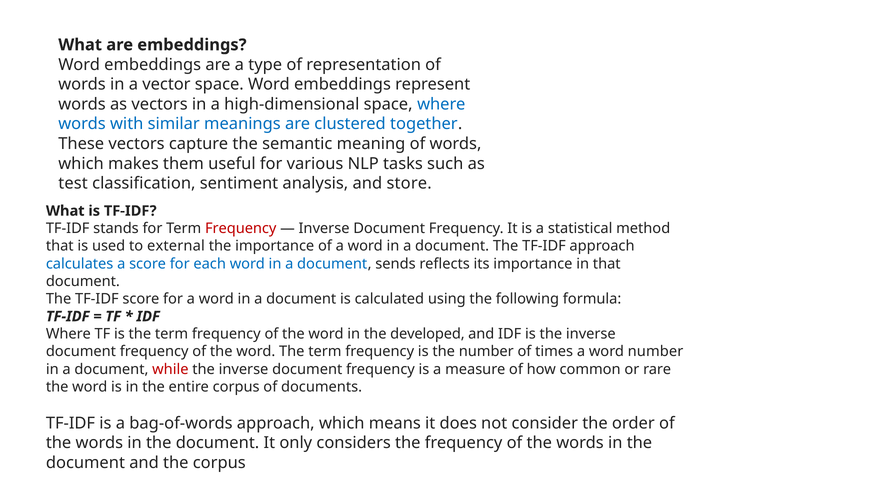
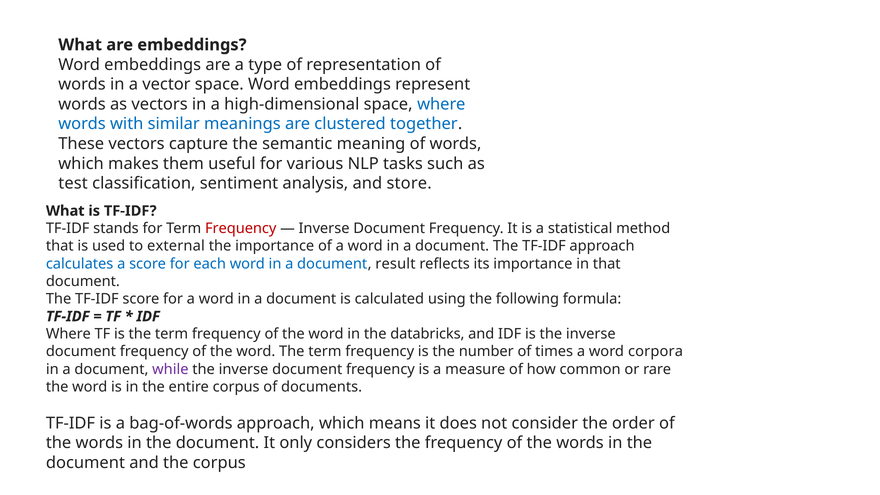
sends: sends -> result
developed: developed -> databricks
word number: number -> corpora
while colour: red -> purple
